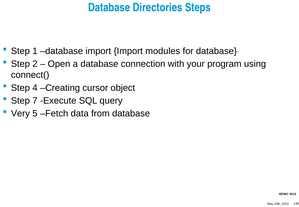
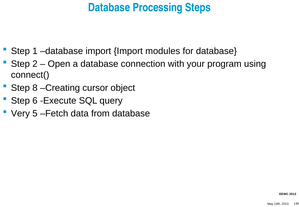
Directories: Directories -> Processing
4: 4 -> 8
7: 7 -> 6
